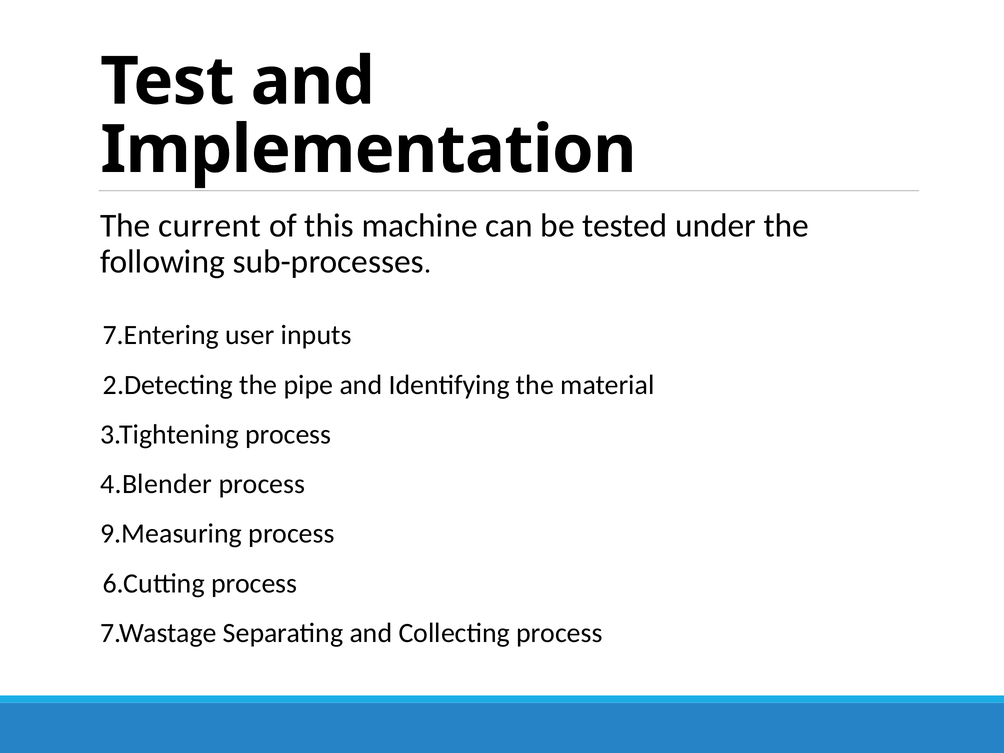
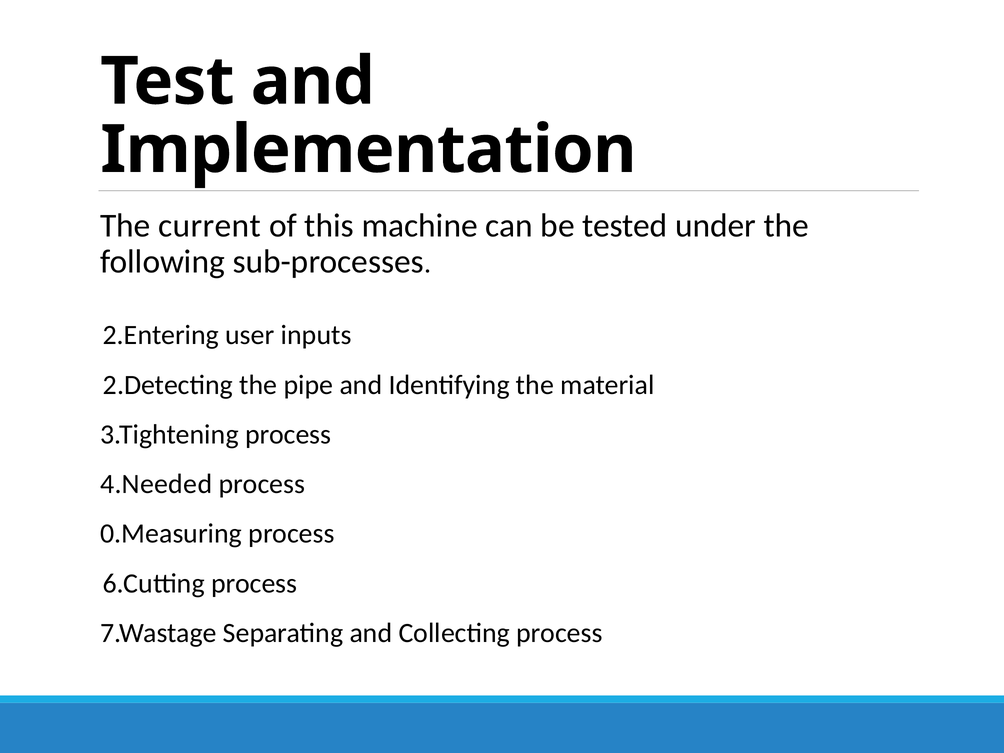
7.Entering: 7.Entering -> 2.Entering
4.Blender: 4.Blender -> 4.Needed
9.Measuring: 9.Measuring -> 0.Measuring
